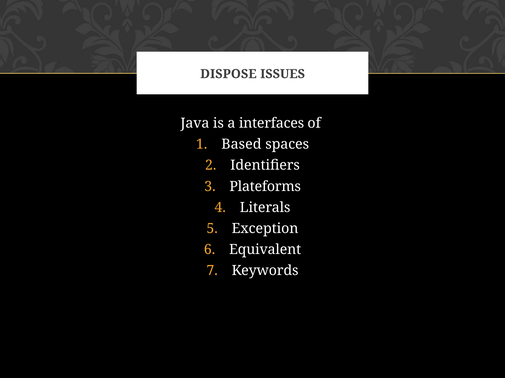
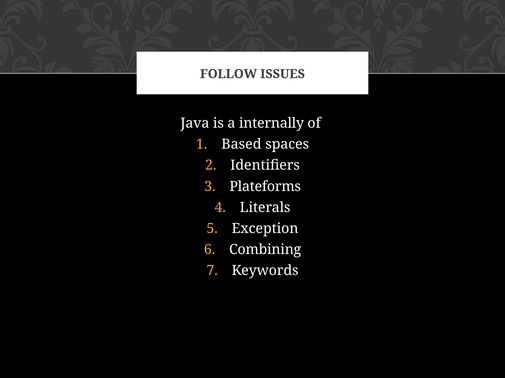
DISPOSE: DISPOSE -> FOLLOW
interfaces: interfaces -> internally
Equivalent: Equivalent -> Combining
